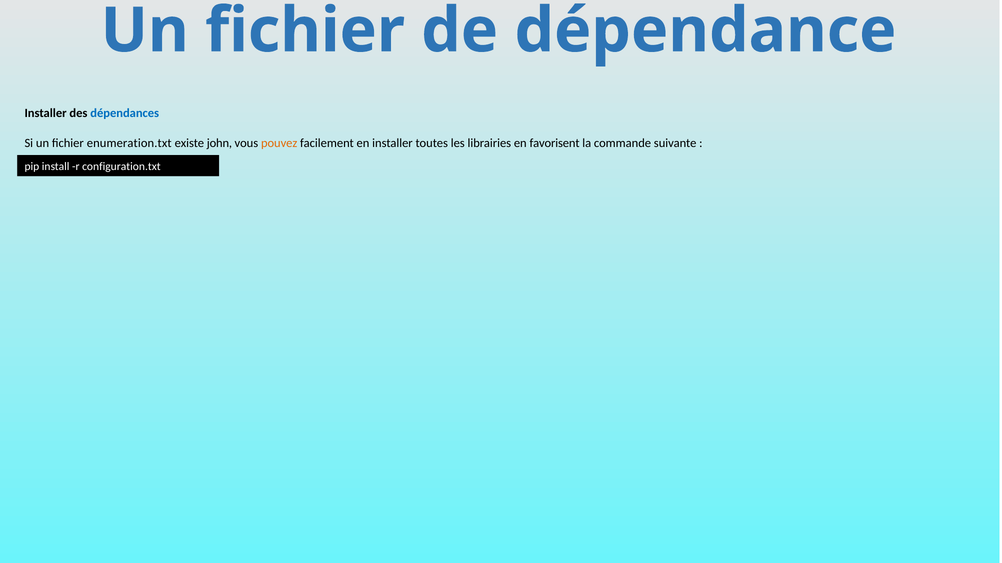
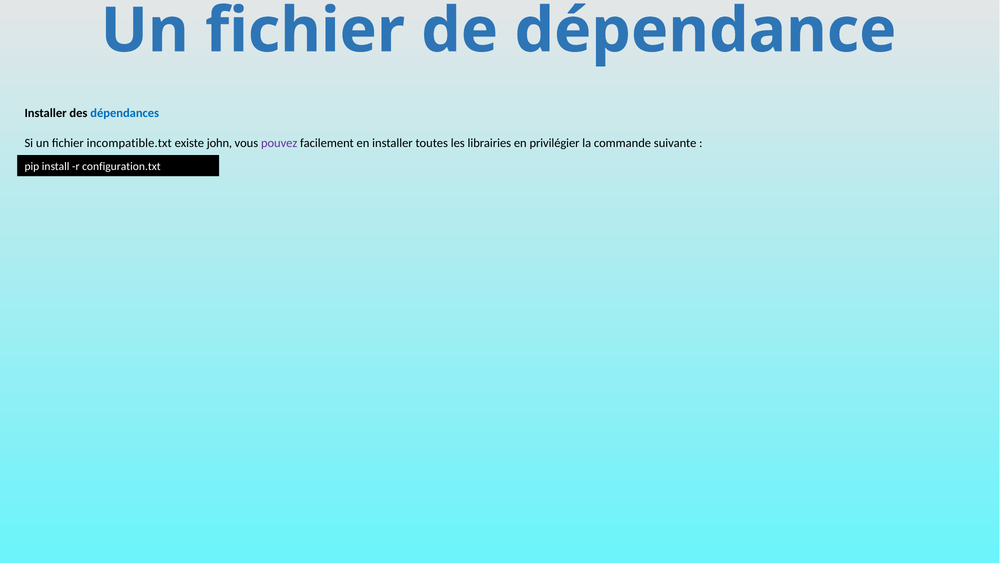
enumeration.txt: enumeration.txt -> incompatible.txt
pouvez colour: orange -> purple
favorisent: favorisent -> privilégier
